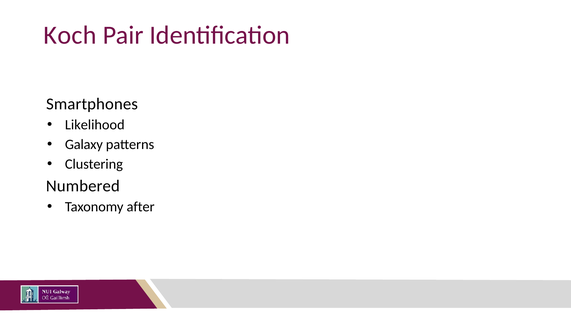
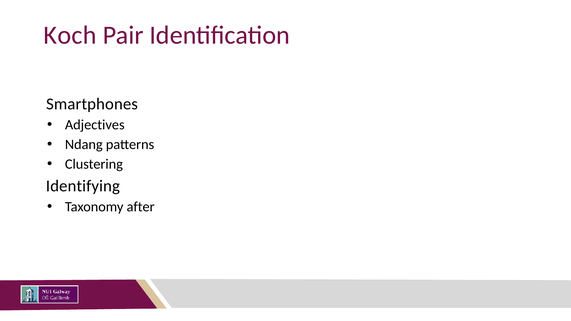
Likelihood: Likelihood -> Adjectives
Galaxy: Galaxy -> Ndang
Numbered: Numbered -> Identifying
